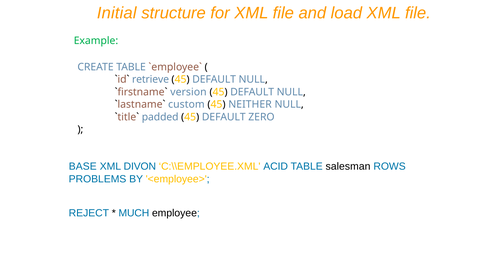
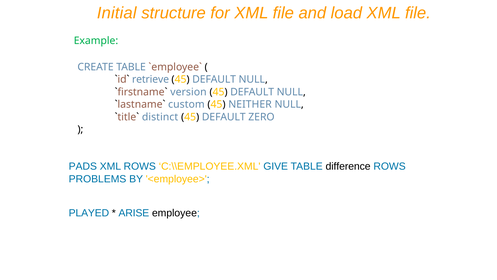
padded: padded -> distinct
BASE: BASE -> PADS
XML DIVON: DIVON -> ROWS
ACID: ACID -> GIVE
salesman: salesman -> difference
REJECT: REJECT -> PLAYED
MUCH: MUCH -> ARISE
